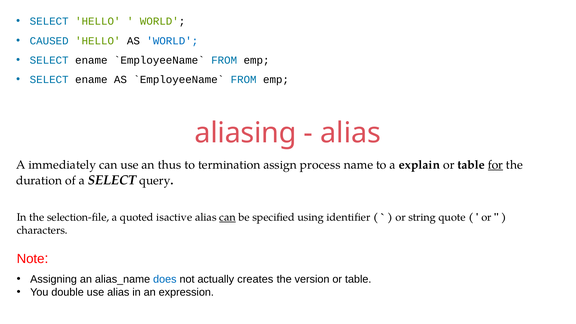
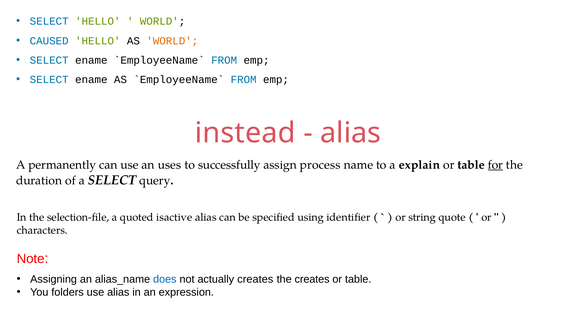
WORLD at (172, 41) colour: blue -> orange
aliasing: aliasing -> instead
immediately: immediately -> permanently
thus: thus -> uses
termination: termination -> successfully
can at (228, 217) underline: present -> none
the version: version -> creates
double: double -> folders
